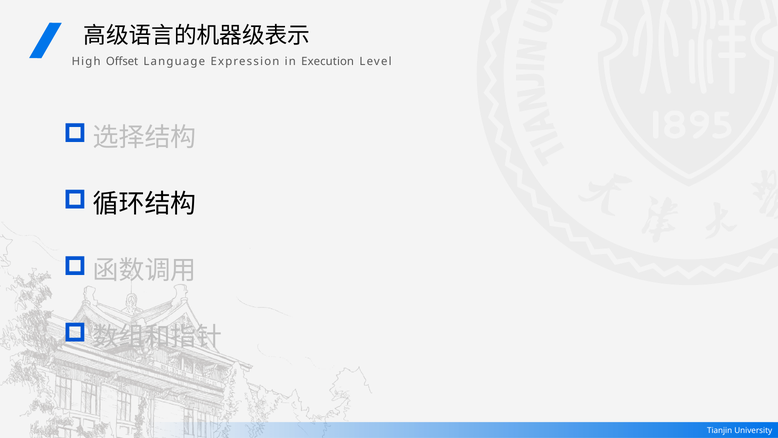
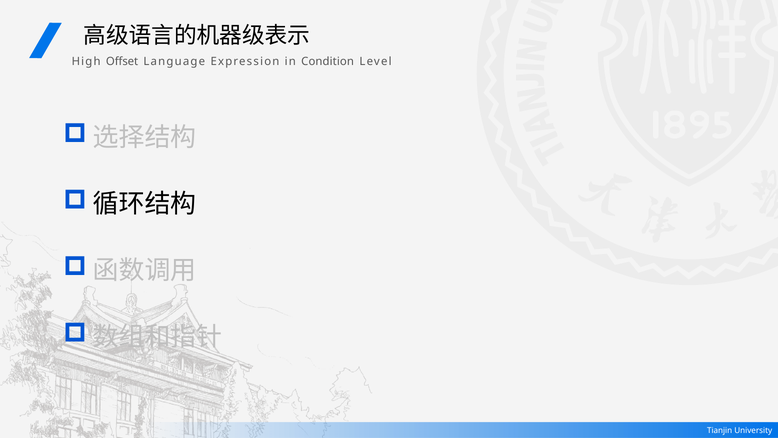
Execution: Execution -> Condition
